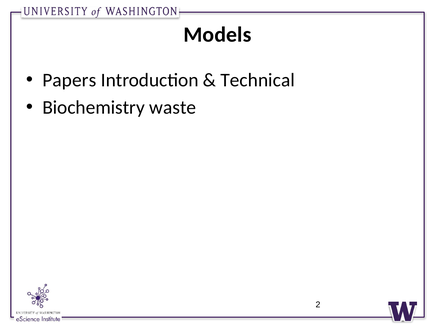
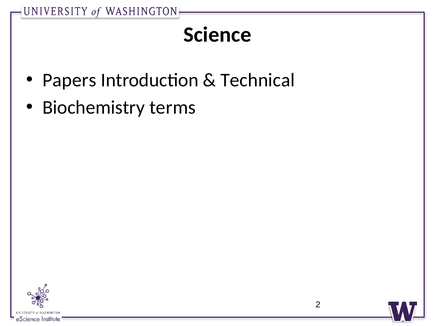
Models: Models -> Science
waste: waste -> terms
